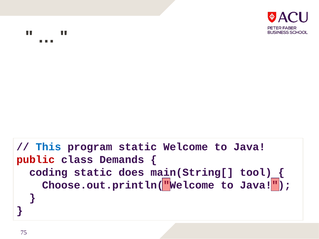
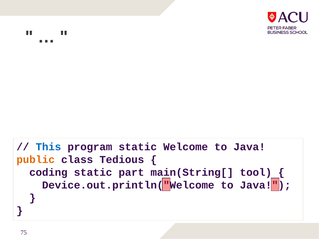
public colour: red -> orange
Demands: Demands -> Tedious
does: does -> part
Choose.out.println("Welcome: Choose.out.println("Welcome -> Device.out.println("Welcome
